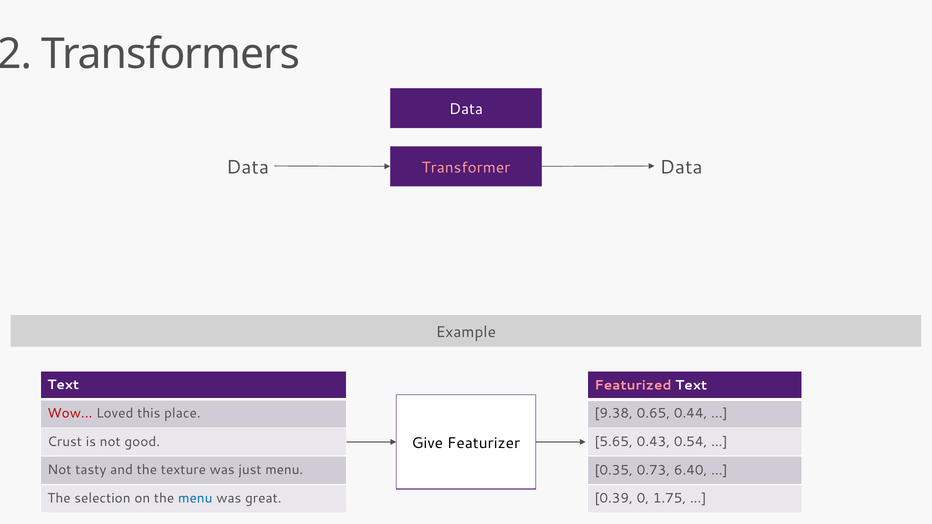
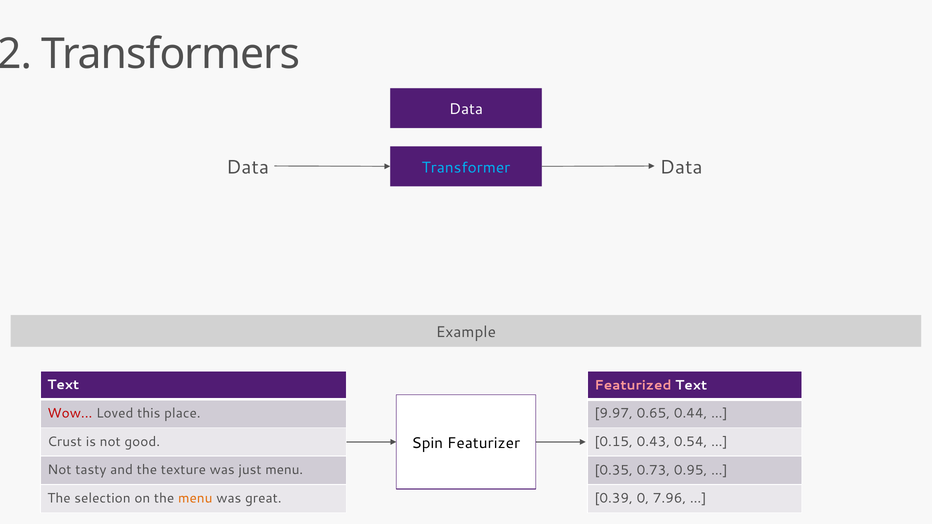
Transformer colour: pink -> light blue
9.38: 9.38 -> 9.97
5.65: 5.65 -> 0.15
Give: Give -> Spin
6.40: 6.40 -> 0.95
menu at (195, 499) colour: blue -> orange
1.75: 1.75 -> 7.96
